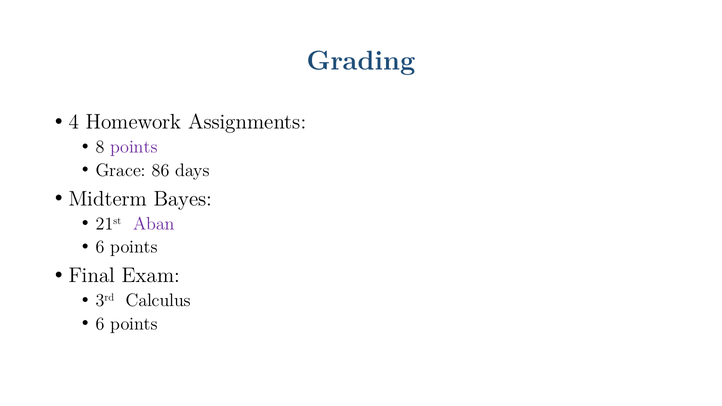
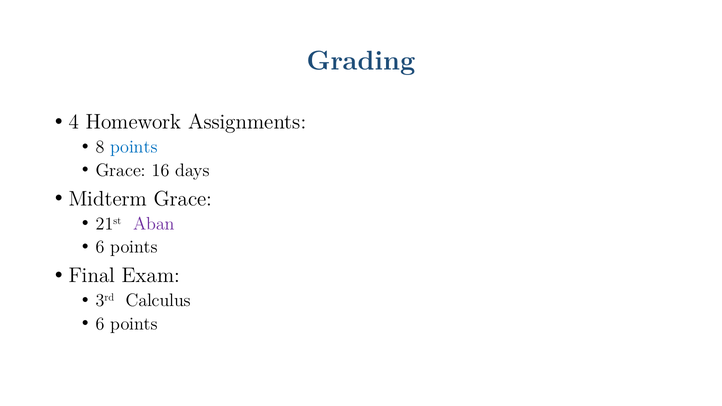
points at (134, 147) colour: purple -> blue
86: 86 -> 16
Midterm Bayes: Bayes -> Grace
